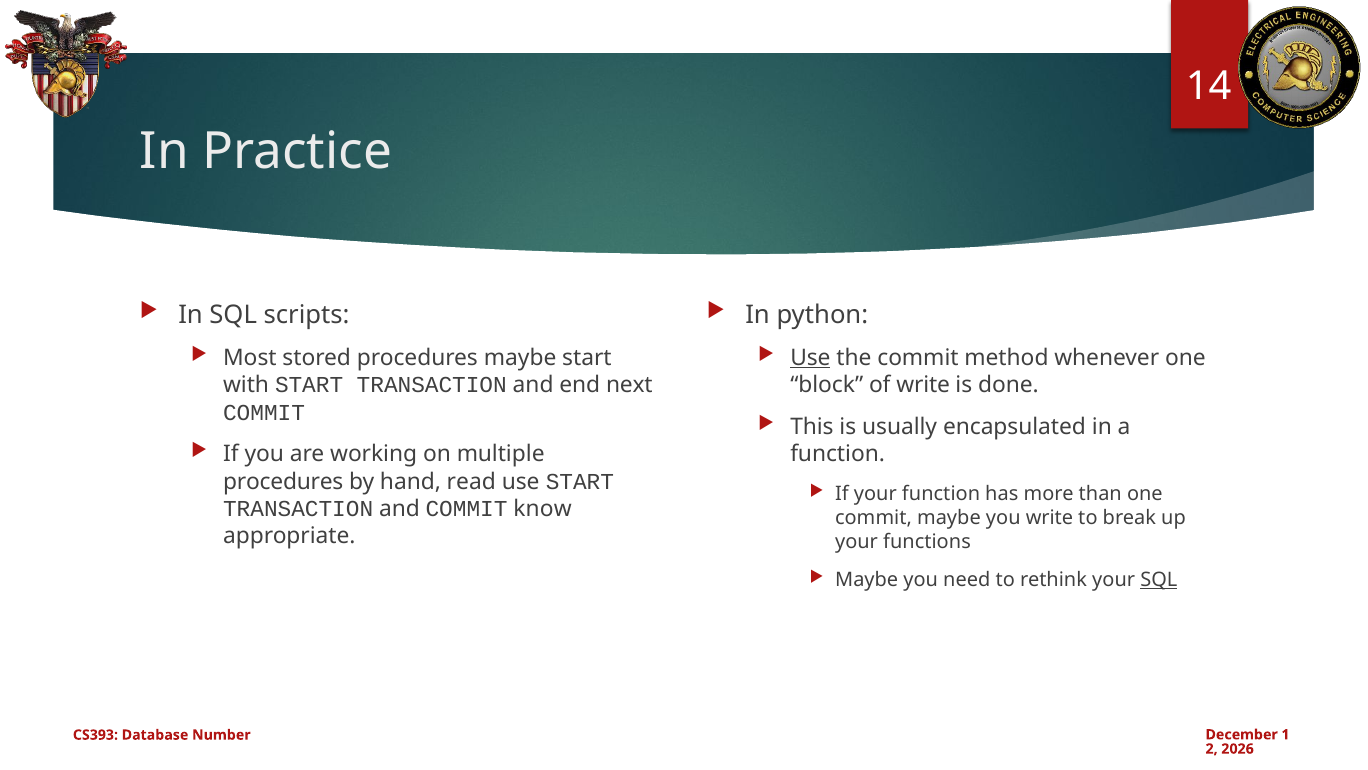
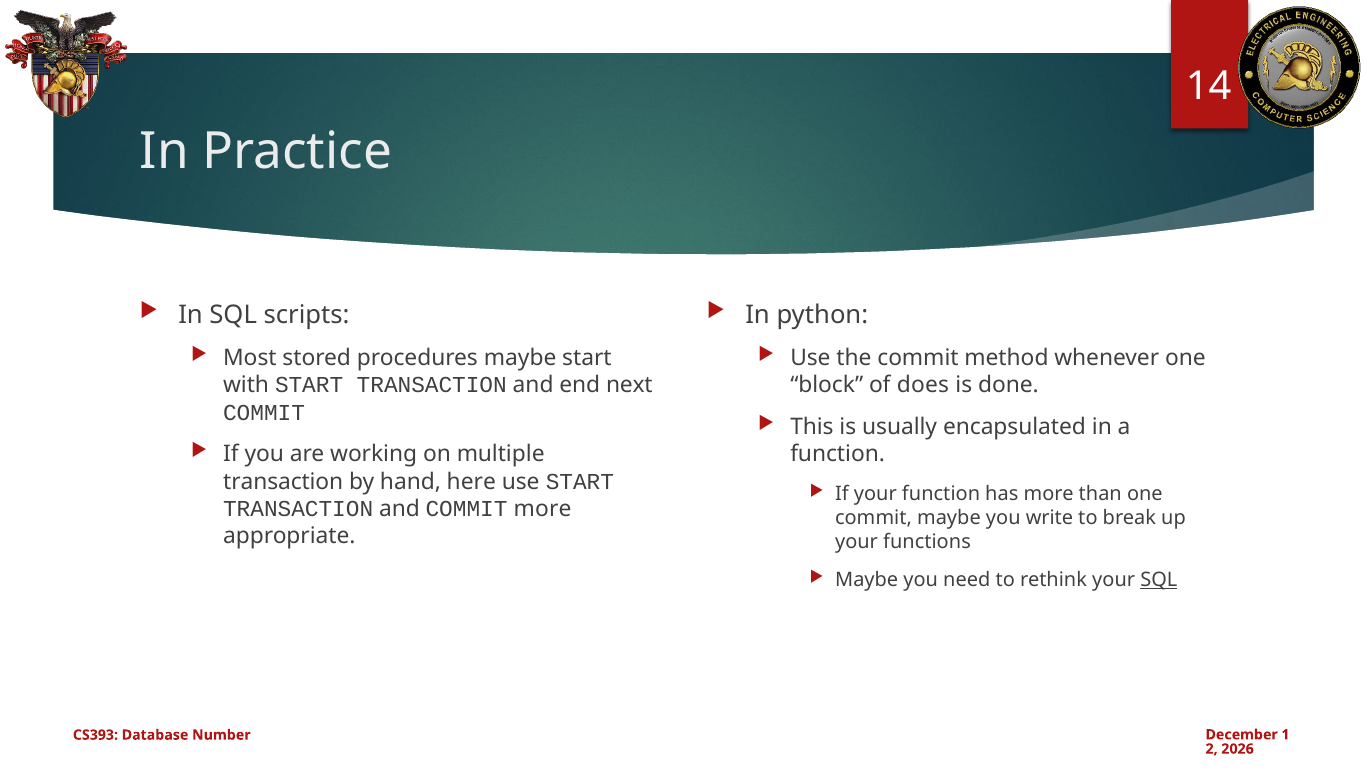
Use at (810, 358) underline: present -> none
of write: write -> does
procedures at (283, 481): procedures -> transaction
read: read -> here
COMMIT know: know -> more
